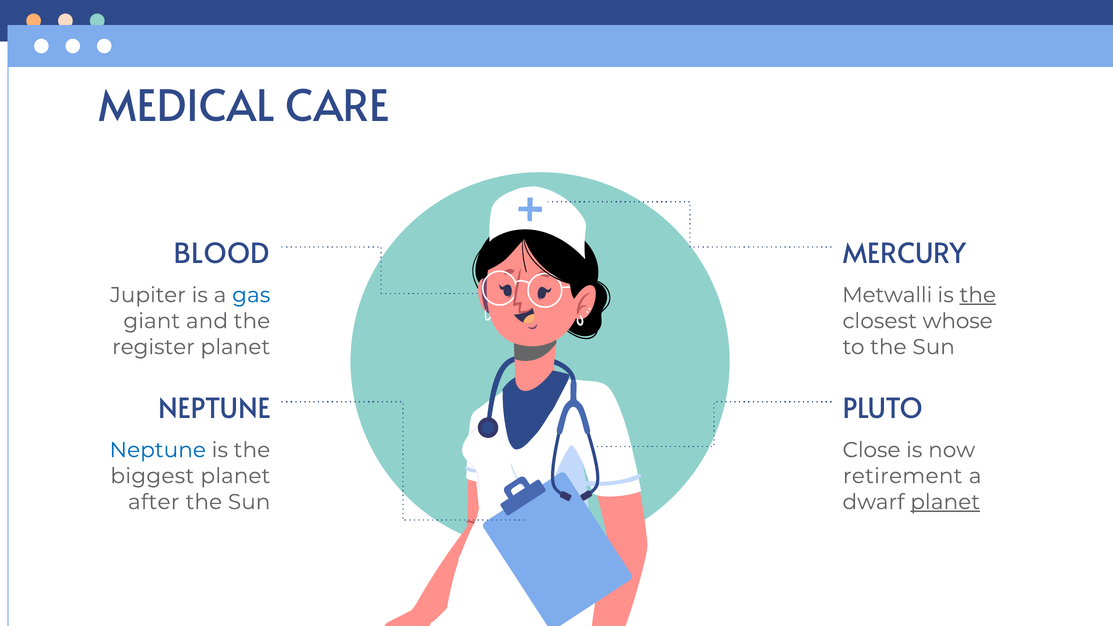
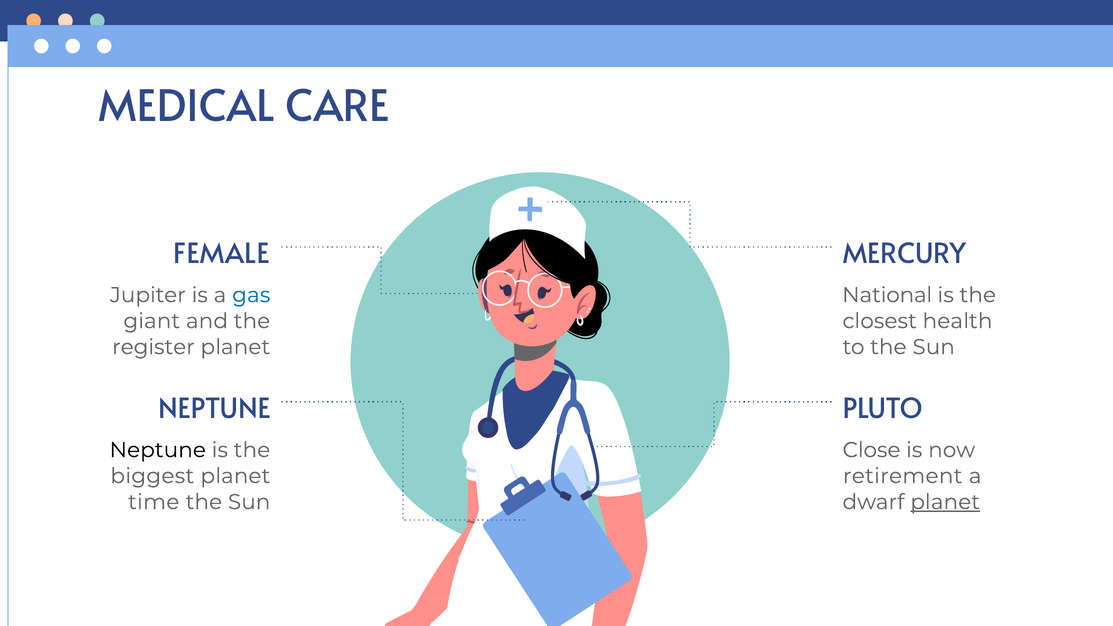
BLOOD: BLOOD -> FEMALE
Metwalli: Metwalli -> National
the at (978, 295) underline: present -> none
whose: whose -> health
Neptune at (158, 450) colour: blue -> black
after: after -> time
